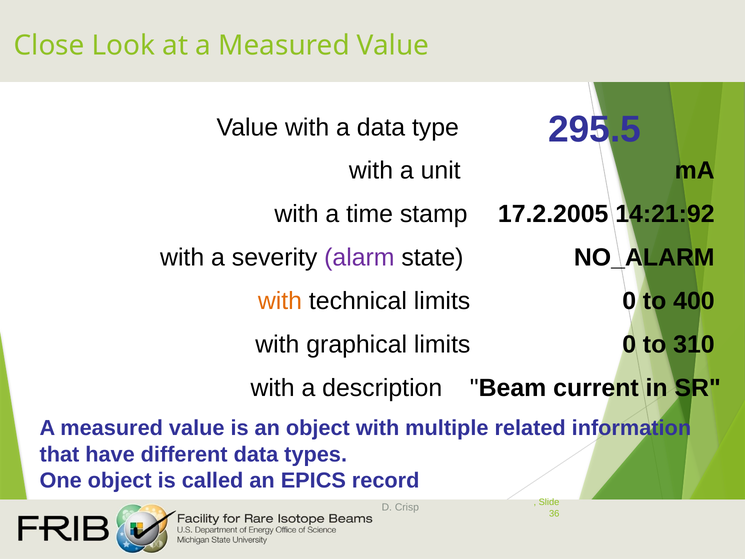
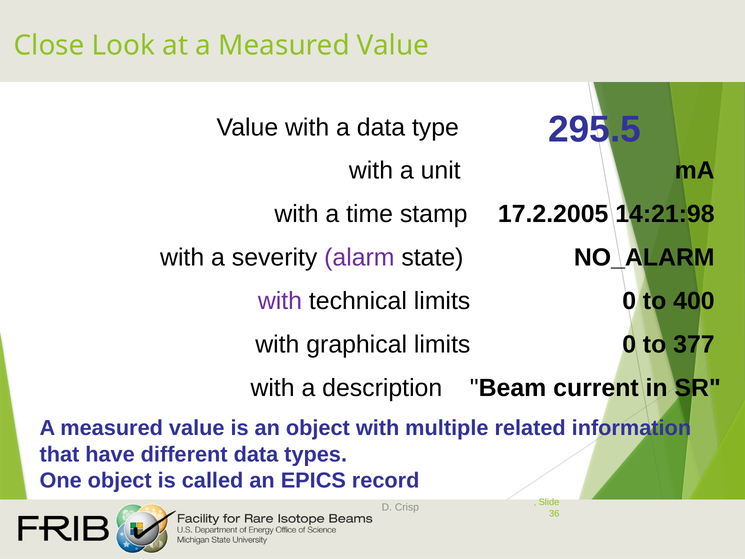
14:21:92: 14:21:92 -> 14:21:98
with at (280, 301) colour: orange -> purple
310: 310 -> 377
